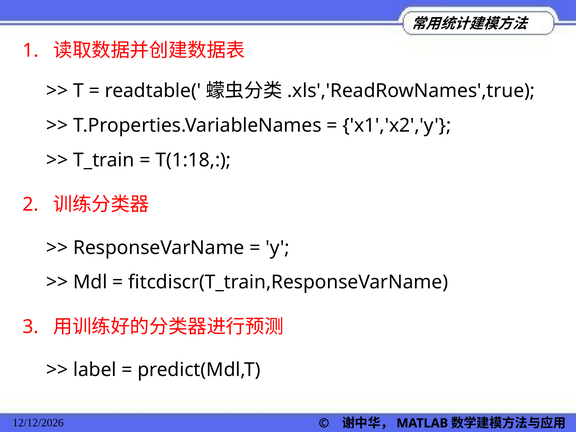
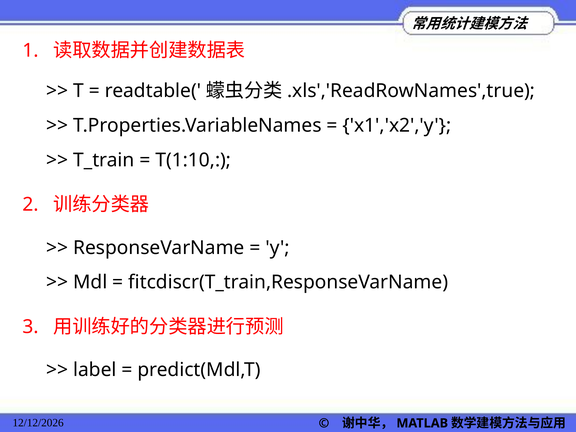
T(1:18: T(1:18 -> T(1:10
